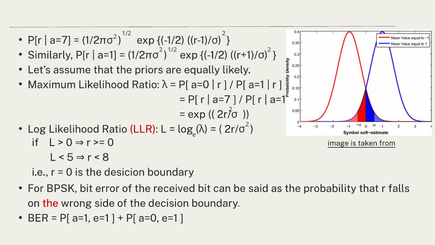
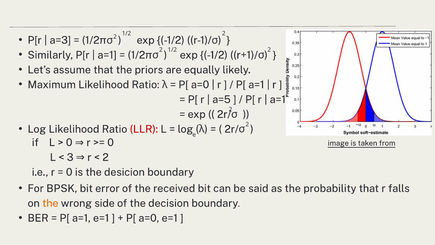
a=7 at (60, 40): a=7 -> a=3
a=7 at (221, 99): a=7 -> a=5
5: 5 -> 3
8 at (106, 157): 8 -> 2
the at (50, 203) colour: red -> orange
